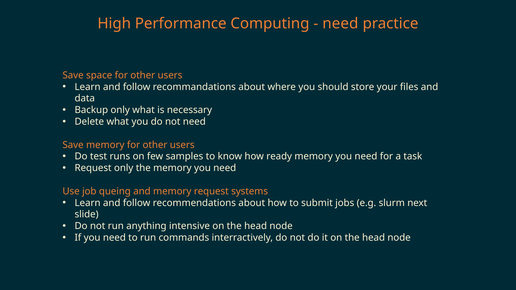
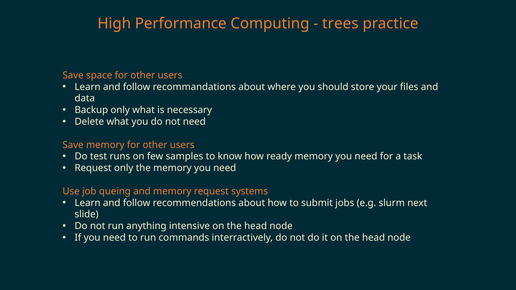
need at (340, 23): need -> trees
